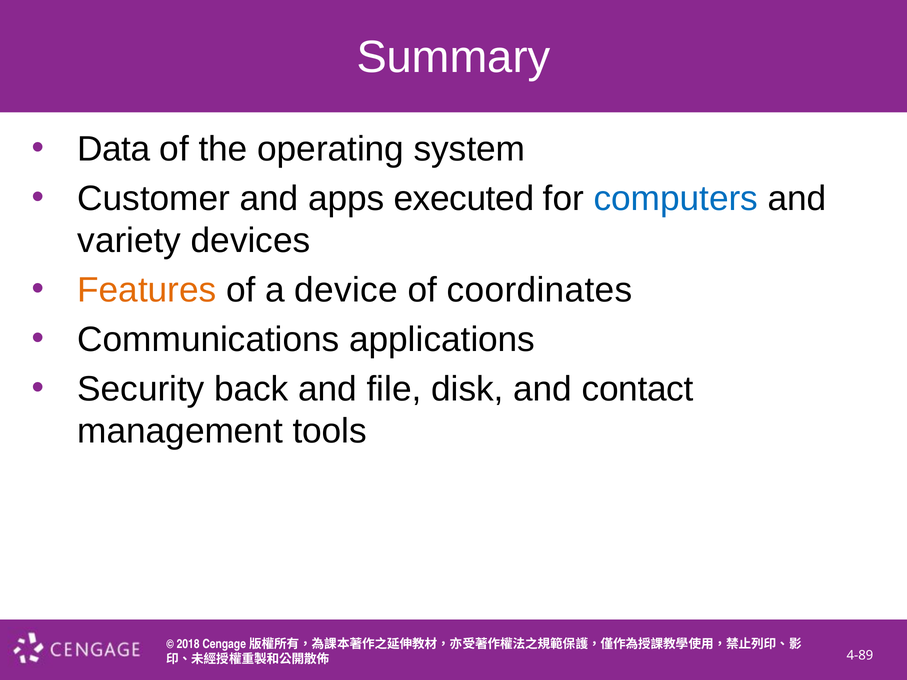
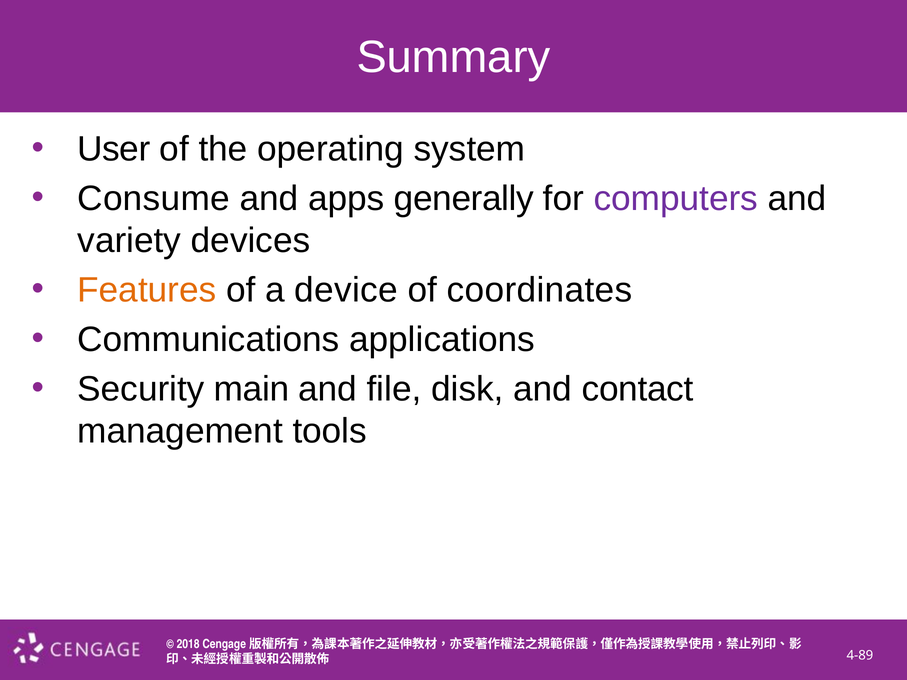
Data: Data -> User
Customer: Customer -> Consume
executed: executed -> generally
computers colour: blue -> purple
back: back -> main
